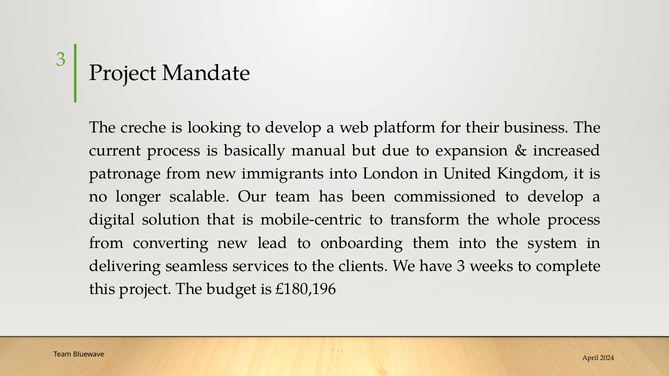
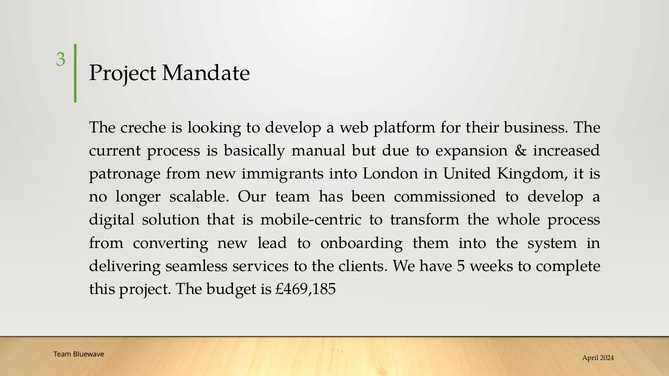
have 3: 3 -> 5
£180,196: £180,196 -> £469,185
